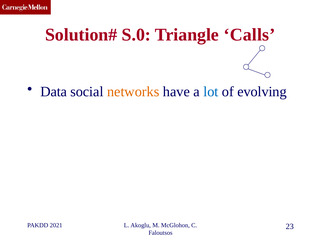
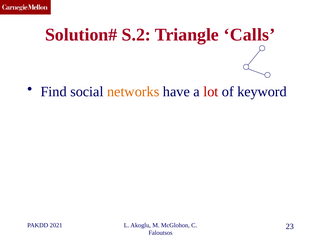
S.0: S.0 -> S.2
Data: Data -> Find
lot colour: blue -> red
evolving: evolving -> keyword
